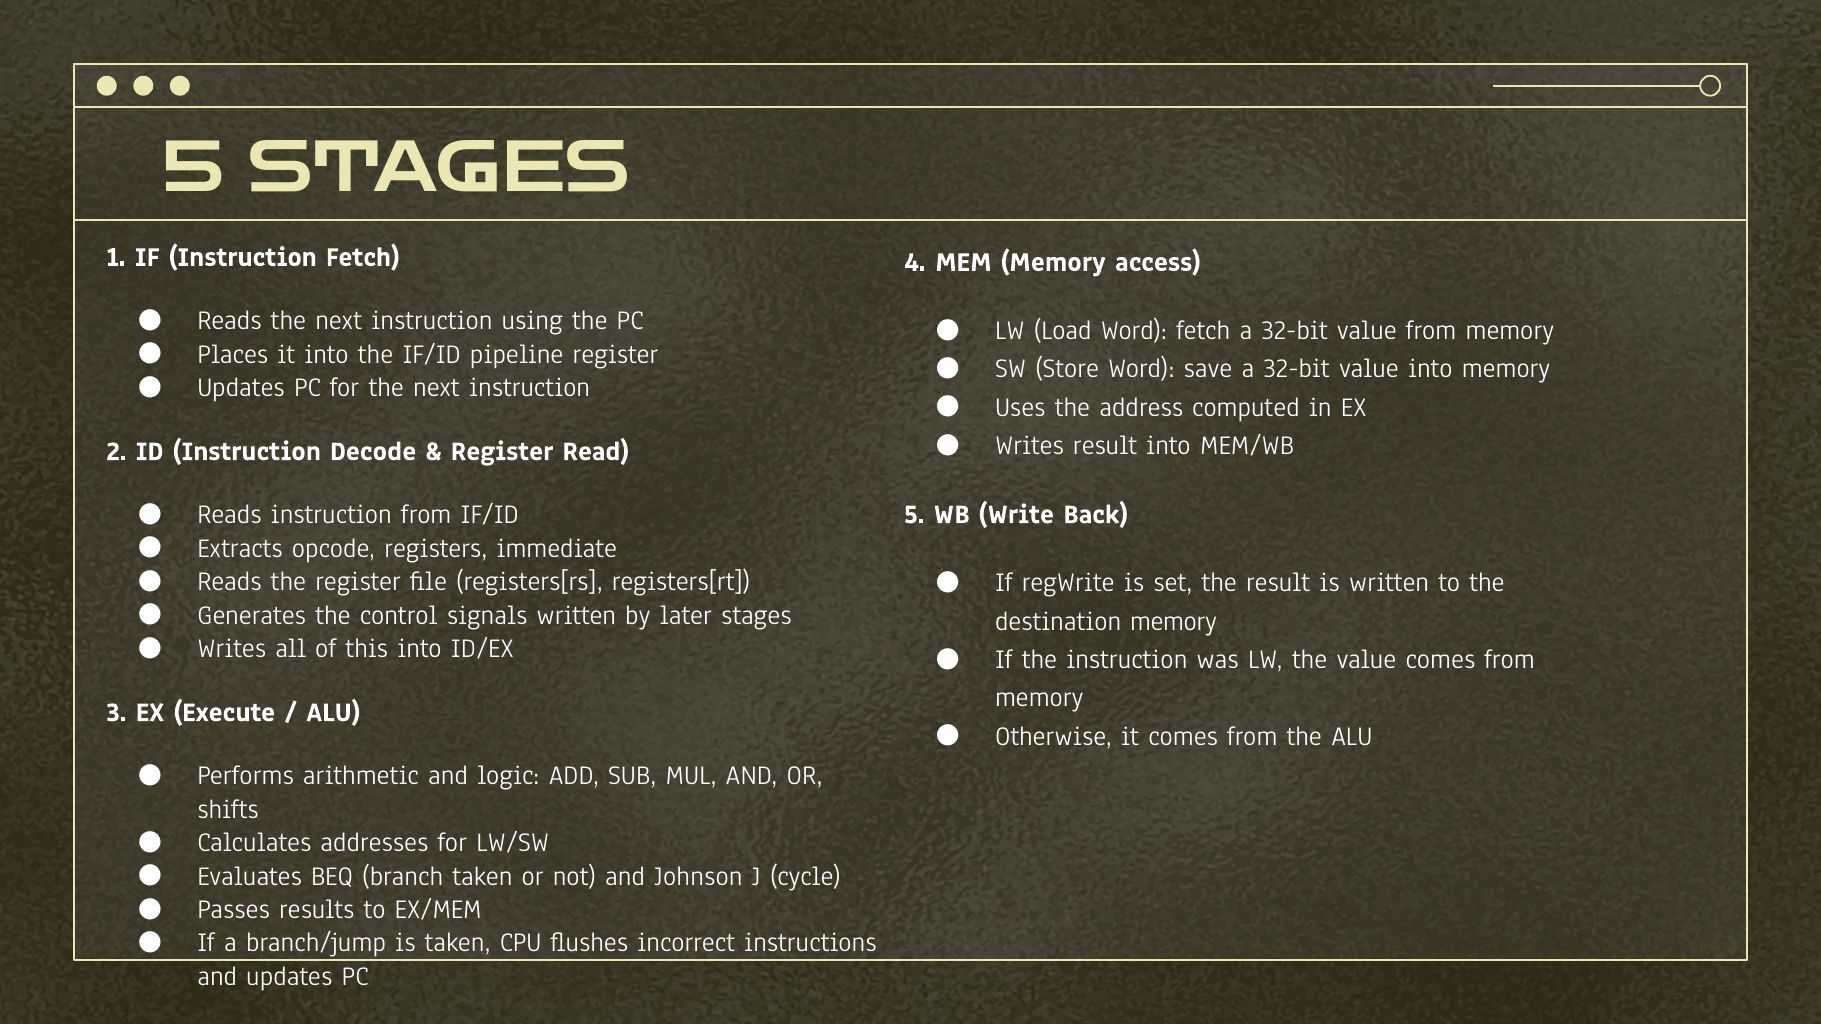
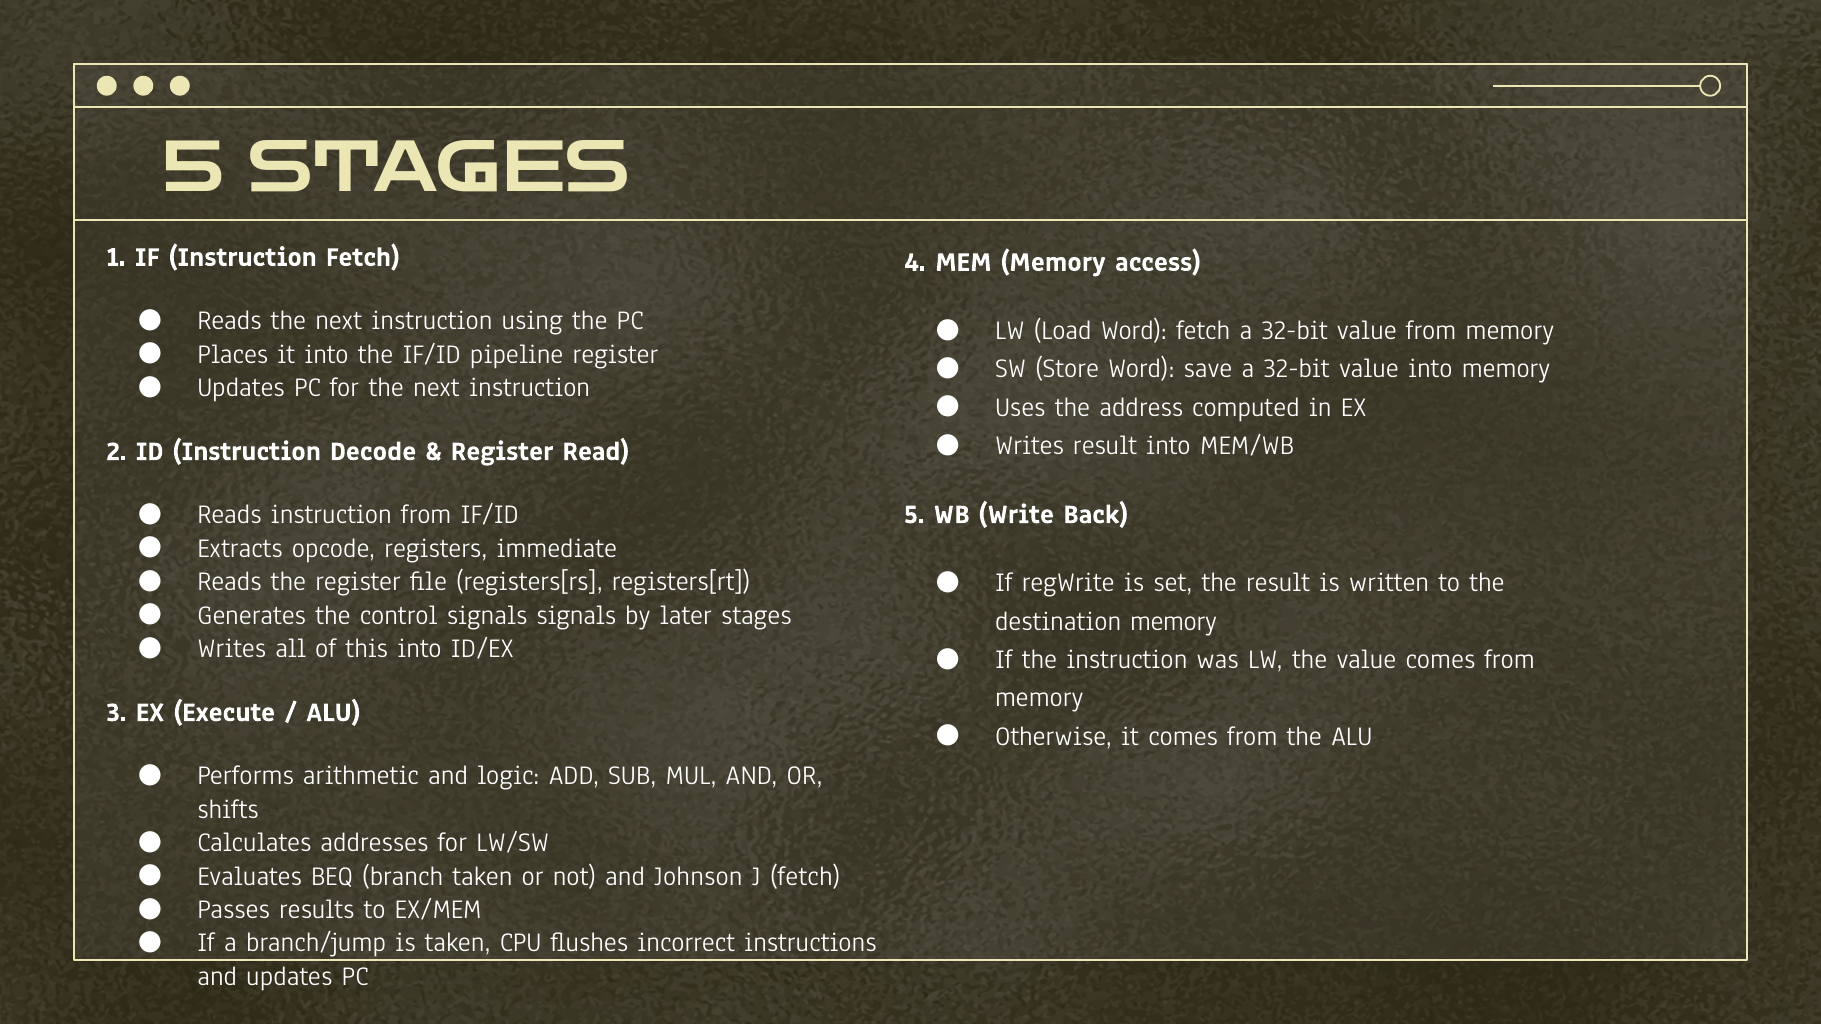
signals written: written -> signals
J cycle: cycle -> fetch
